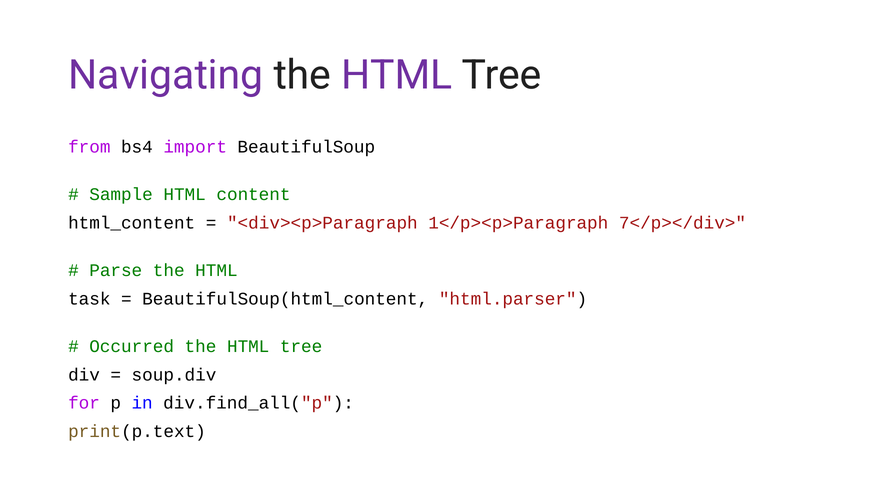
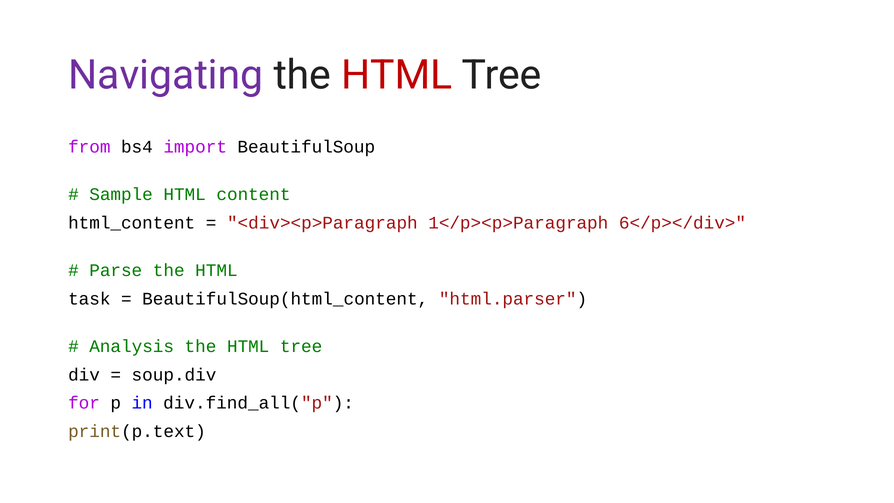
HTML at (397, 75) colour: purple -> red
7</p></div>: 7</p></div> -> 6</p></div>
Occurred: Occurred -> Analysis
